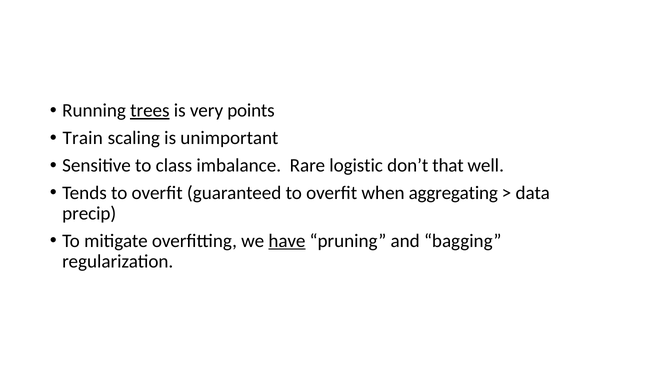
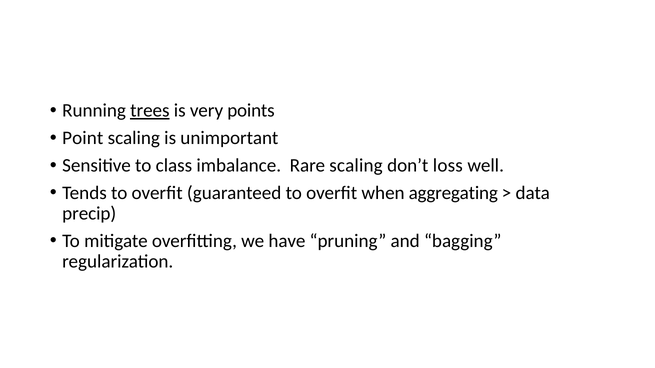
Train: Train -> Point
Rare logistic: logistic -> scaling
that: that -> loss
have underline: present -> none
